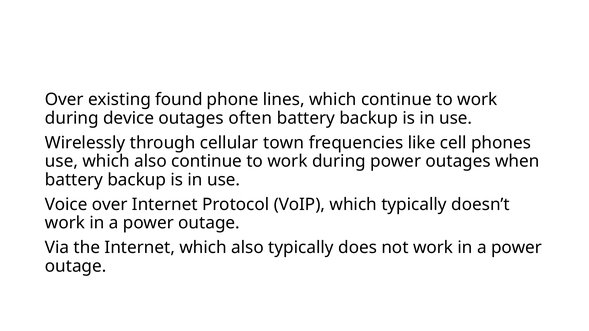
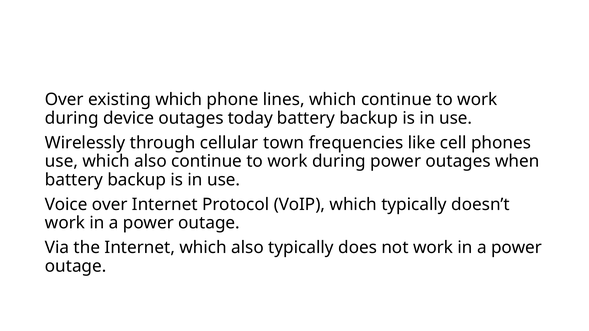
existing found: found -> which
often: often -> today
